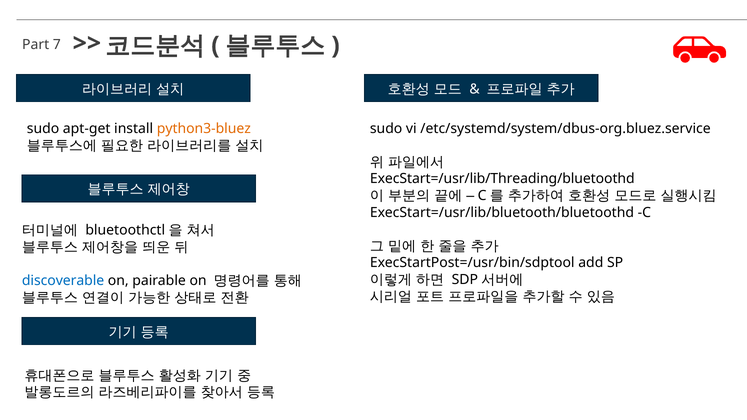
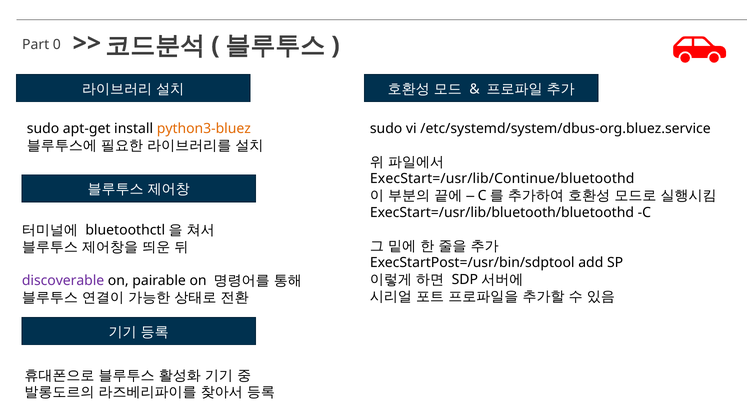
7: 7 -> 0
ExecStart=/usr/lib/Threading/bluetoothd: ExecStart=/usr/lib/Threading/bluetoothd -> ExecStart=/usr/lib/Continue/bluetoothd
discoverable colour: blue -> purple
